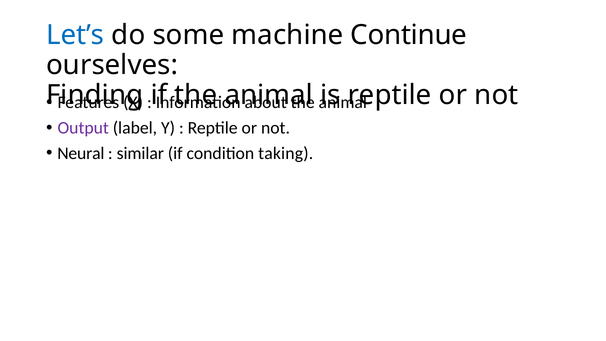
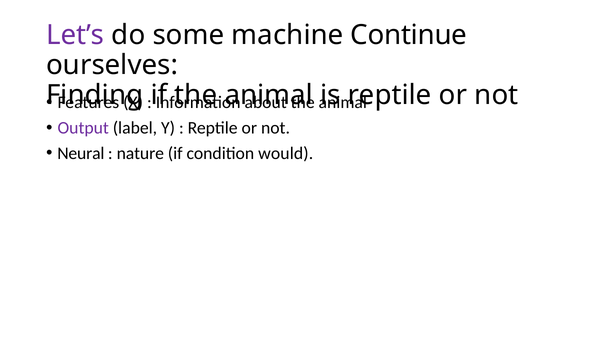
Let’s colour: blue -> purple
similar: similar -> nature
taking: taking -> would
